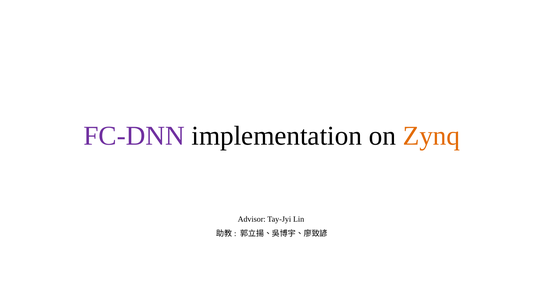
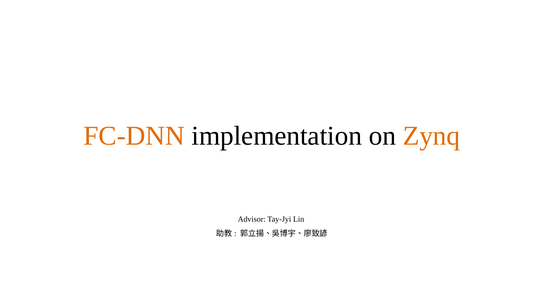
FC-DNN colour: purple -> orange
